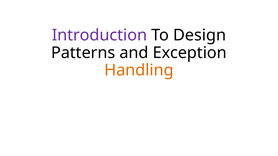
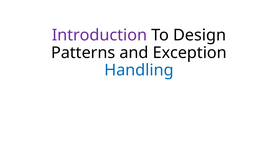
Handling colour: orange -> blue
